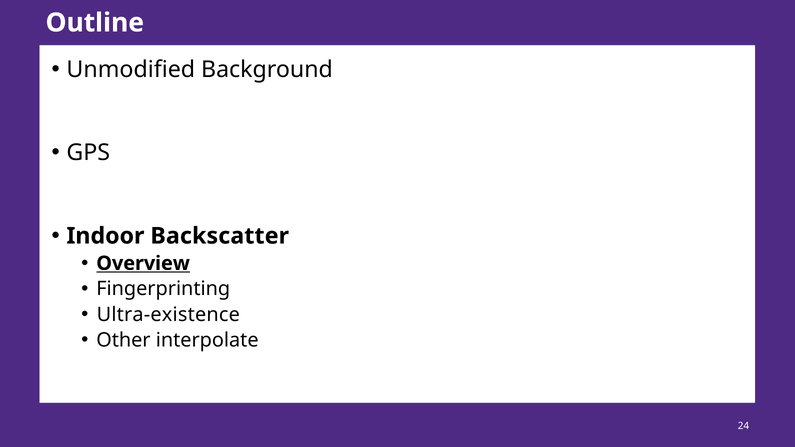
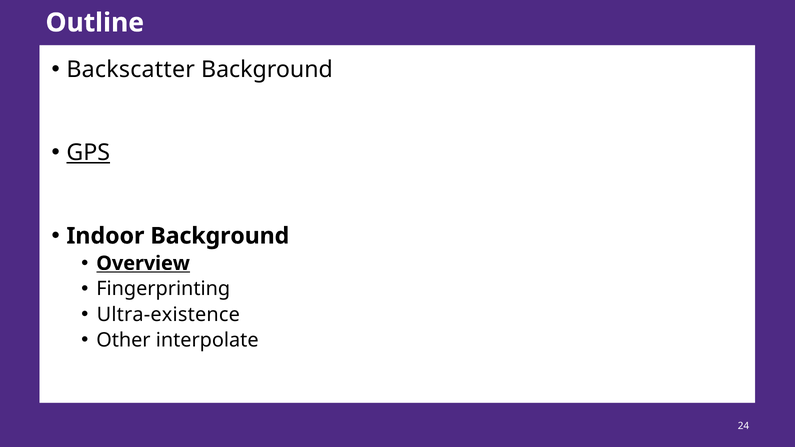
Unmodified: Unmodified -> Backscatter
GPS underline: none -> present
Indoor Backscatter: Backscatter -> Background
